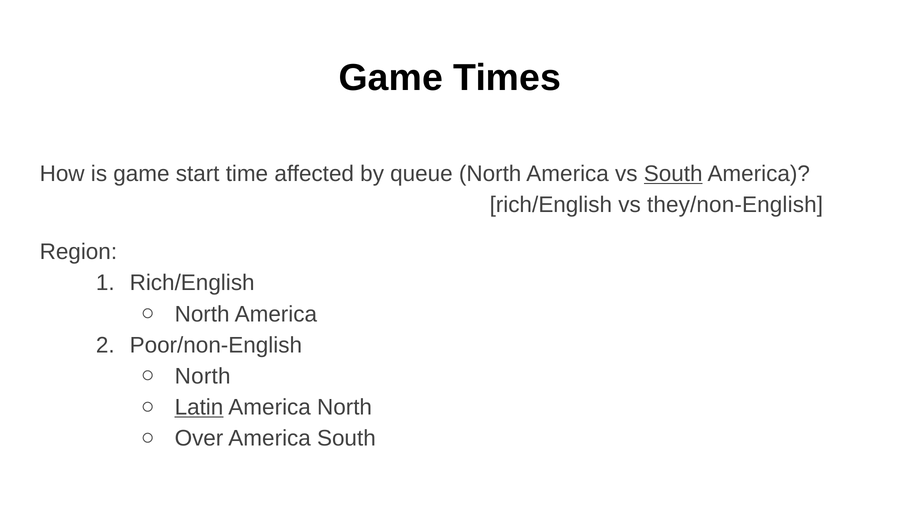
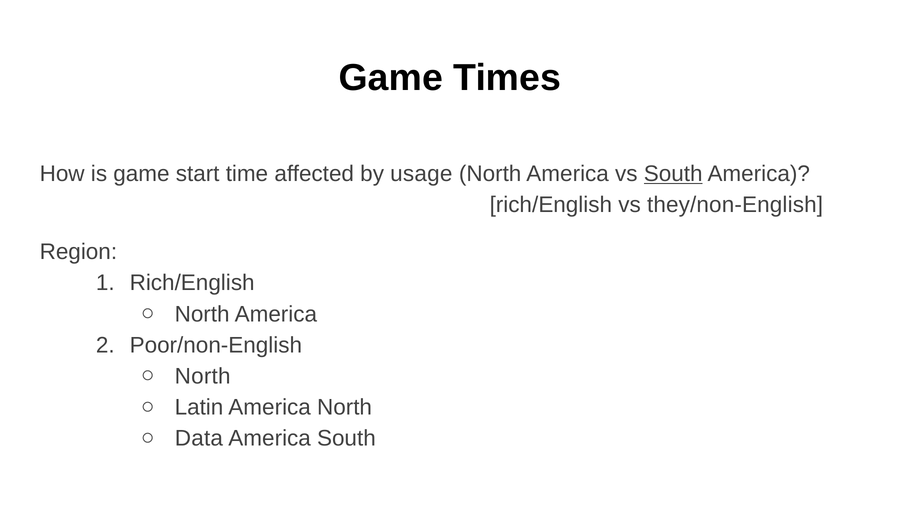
queue: queue -> usage
Latin underline: present -> none
Over: Over -> Data
